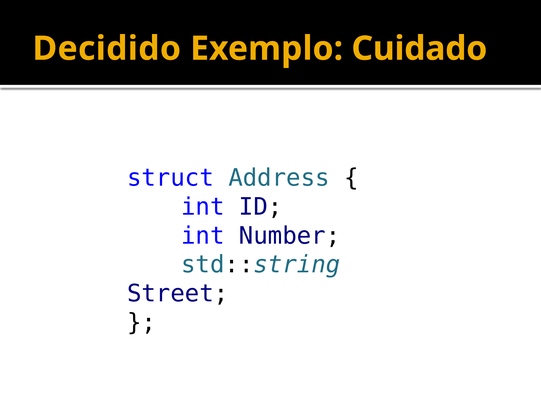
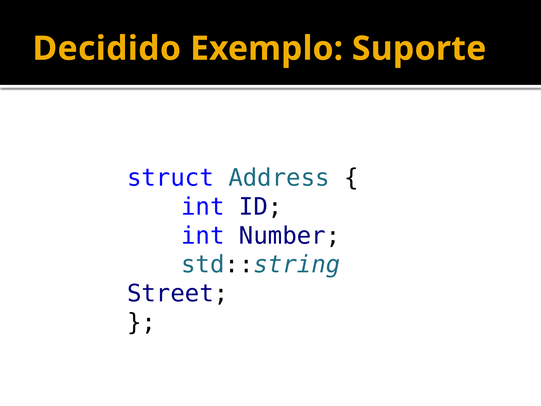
Cuidado: Cuidado -> Suporte
